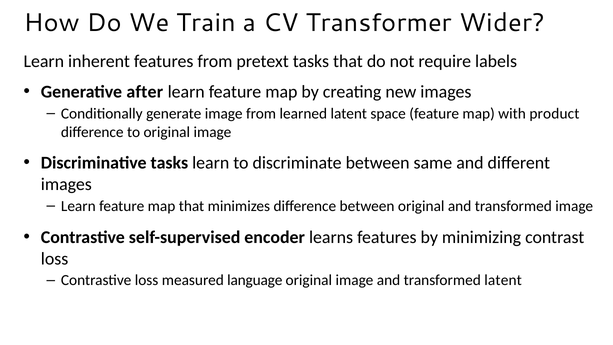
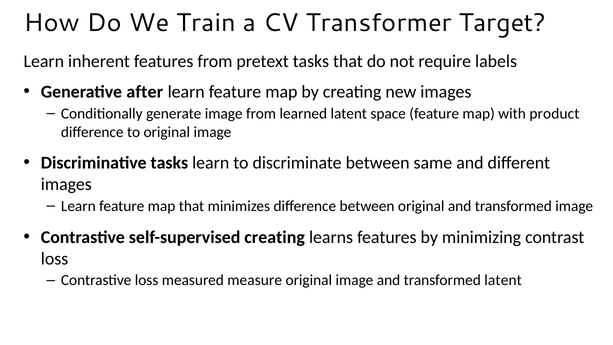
Wider: Wider -> Target
self-supervised encoder: encoder -> creating
language: language -> measure
